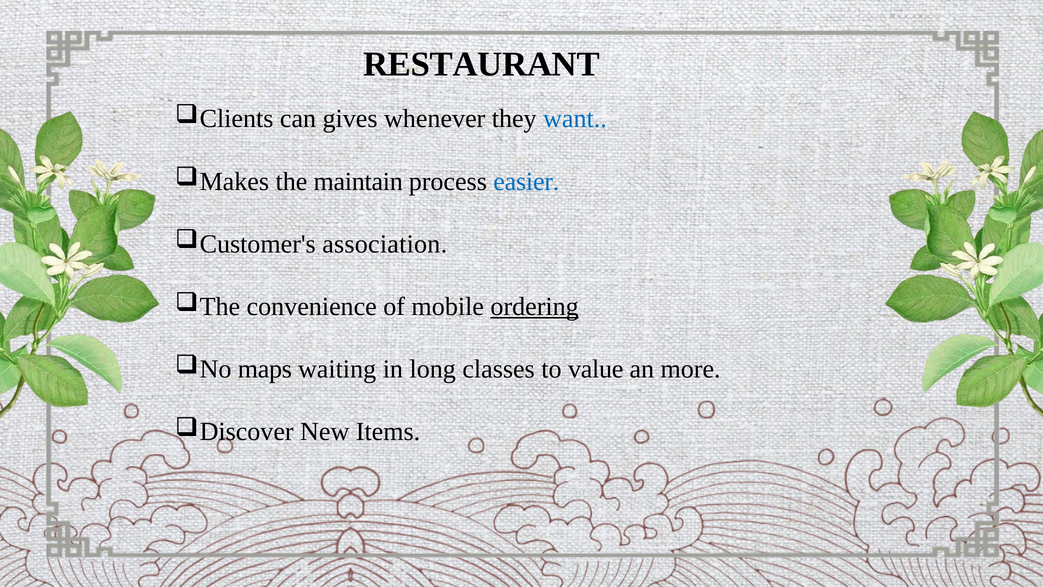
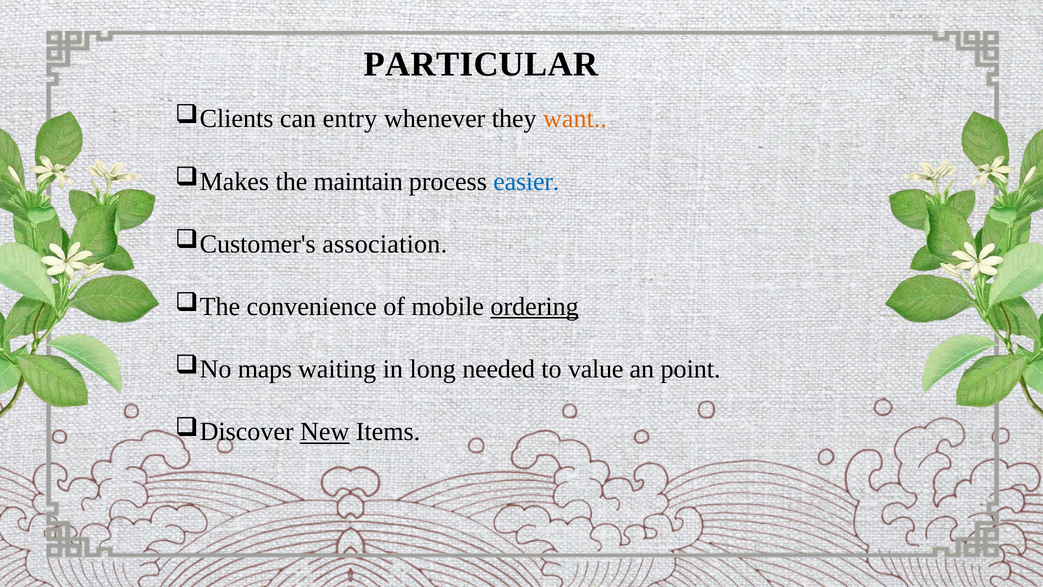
RESTAURANT: RESTAURANT -> PARTICULAR
gives: gives -> entry
want colour: blue -> orange
classes: classes -> needed
more: more -> point
New underline: none -> present
